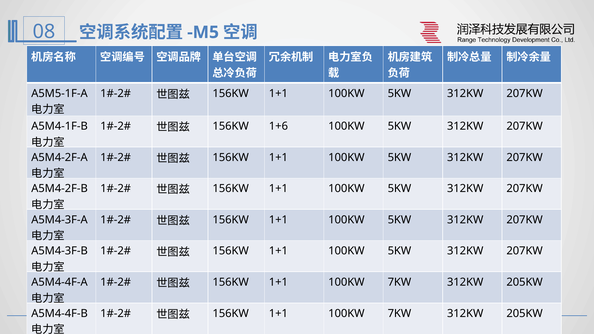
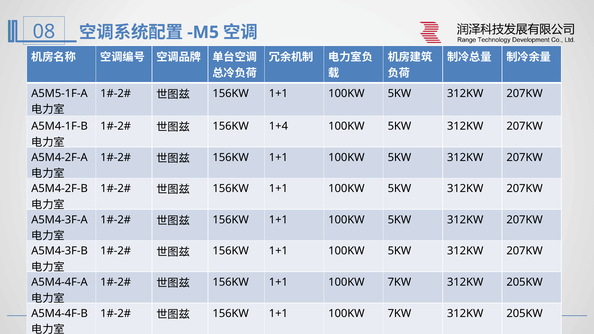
1+6: 1+6 -> 1+4
